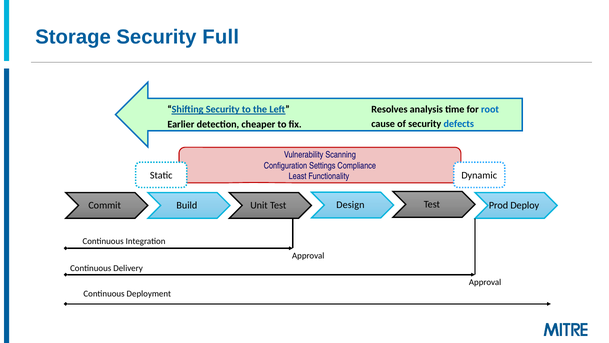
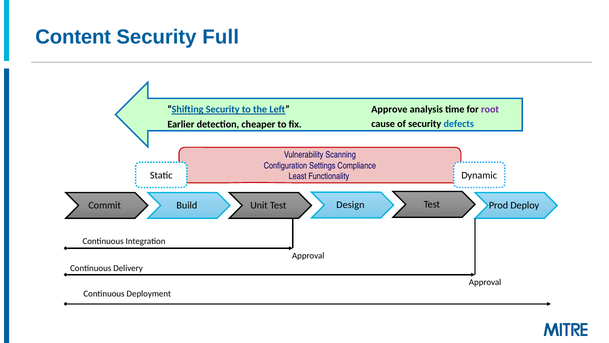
Storage: Storage -> Content
Resolves: Resolves -> Approve
root colour: blue -> purple
